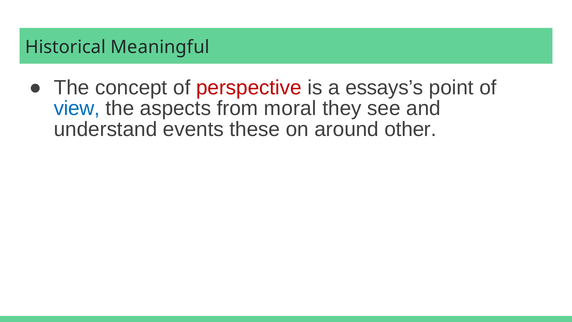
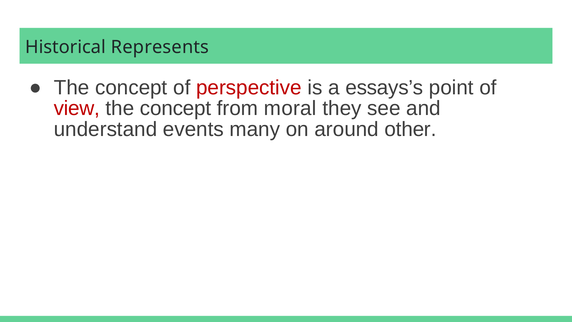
Meaningful: Meaningful -> Represents
view colour: blue -> red
aspects at (175, 108): aspects -> concept
these: these -> many
